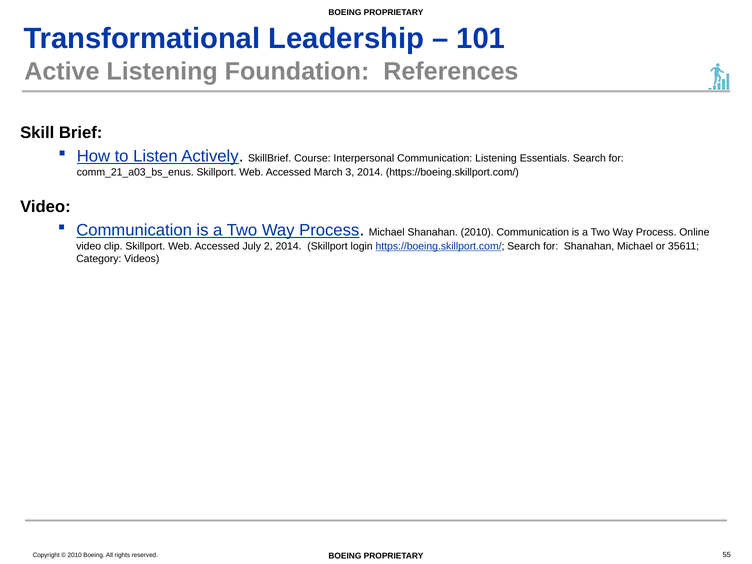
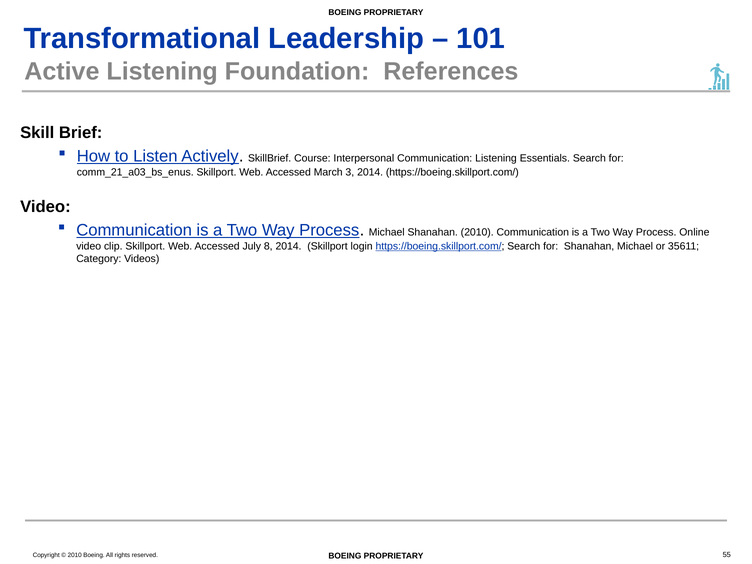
2: 2 -> 8
